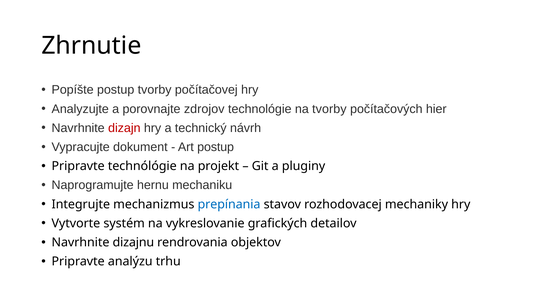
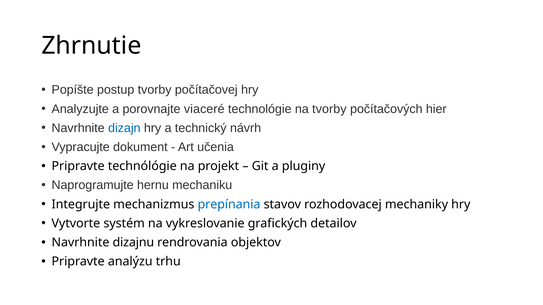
zdrojov: zdrojov -> viaceré
dizajn colour: red -> blue
Art postup: postup -> učenia
